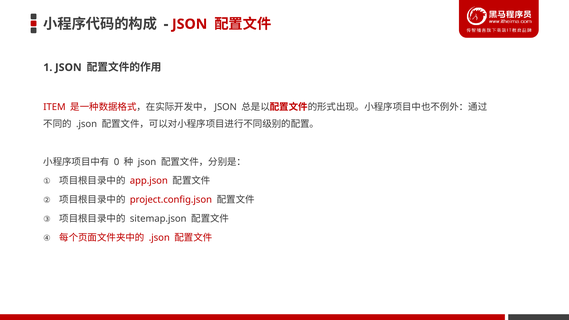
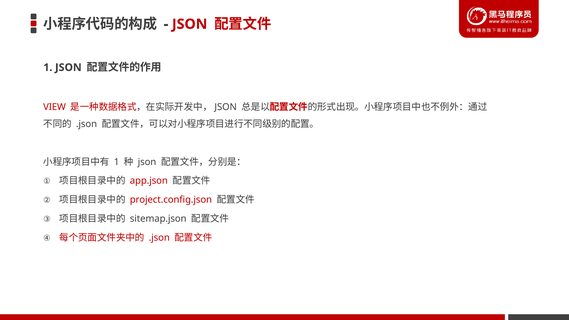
ITEM: ITEM -> VIEW
0 at (117, 162): 0 -> 1
